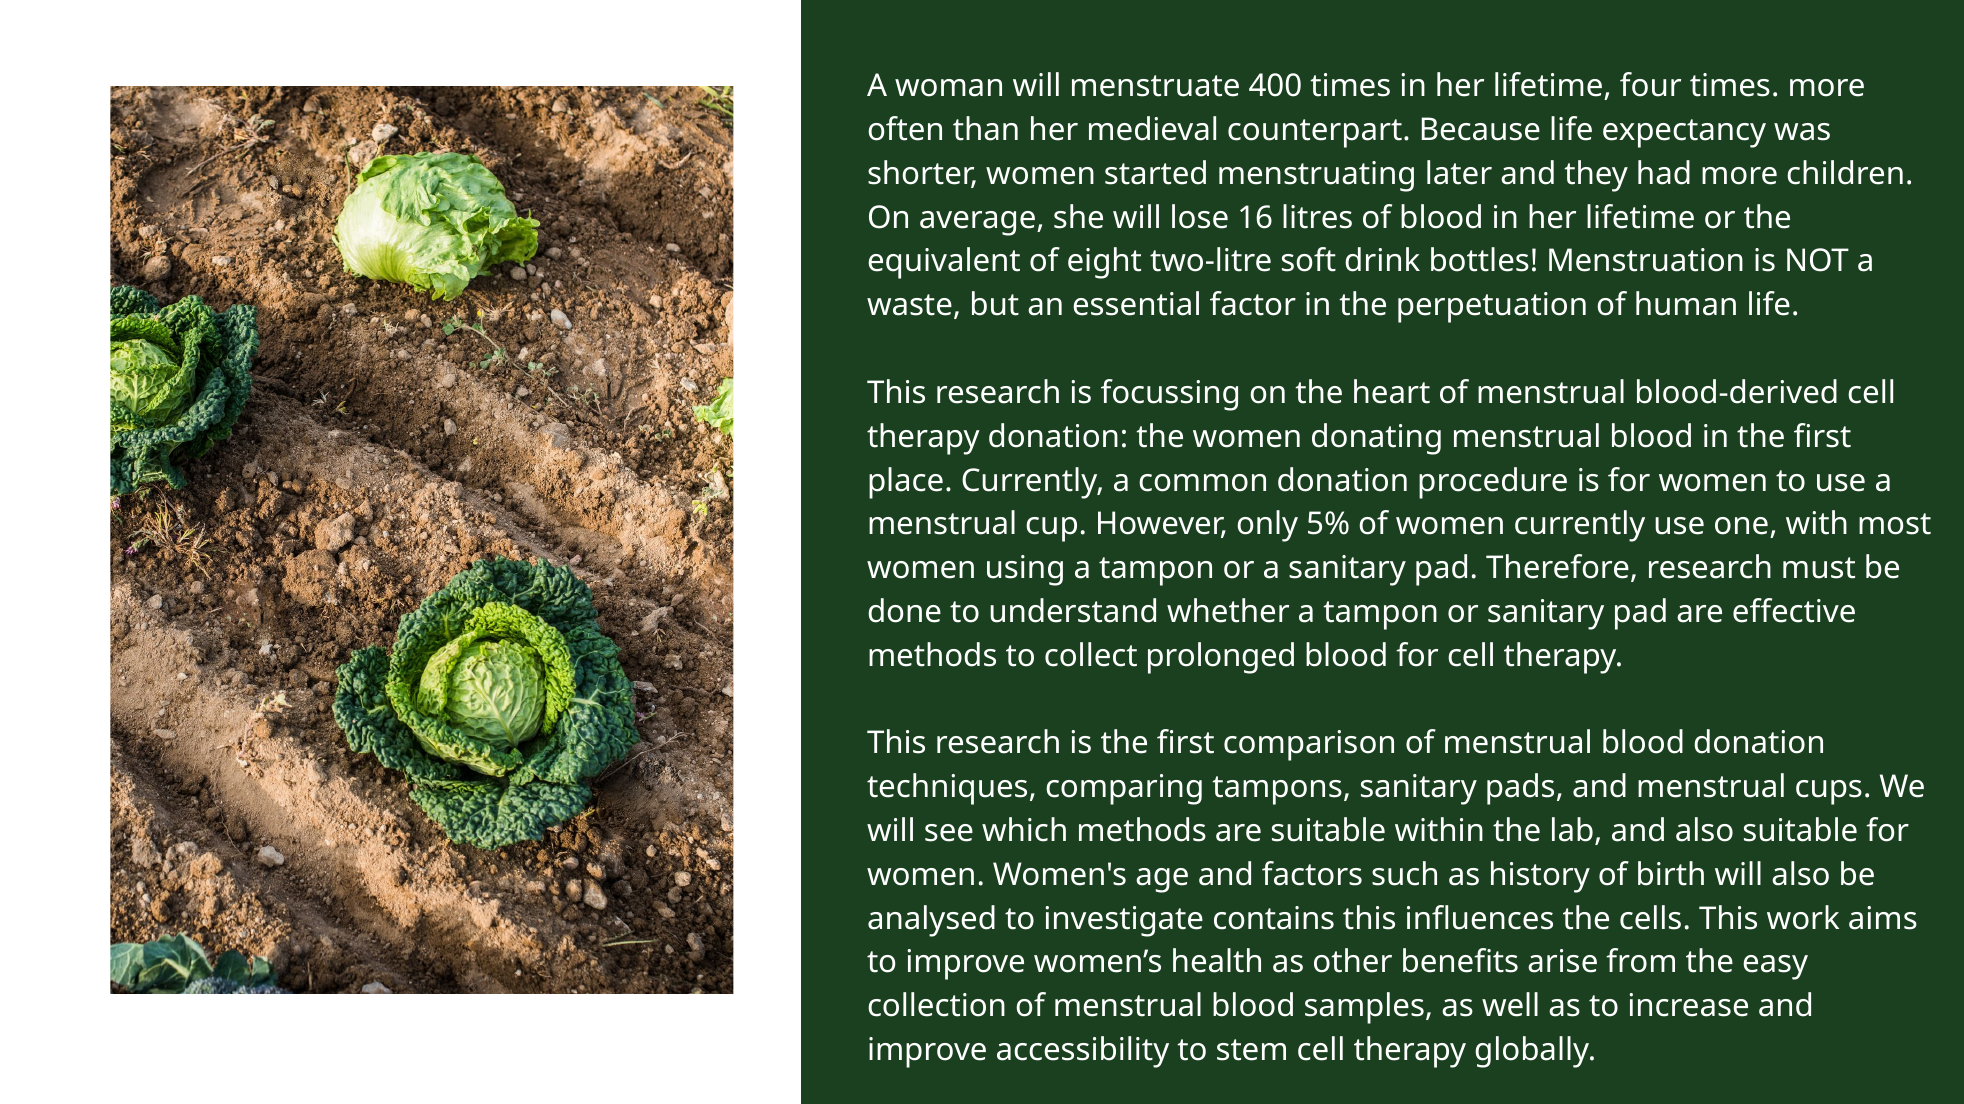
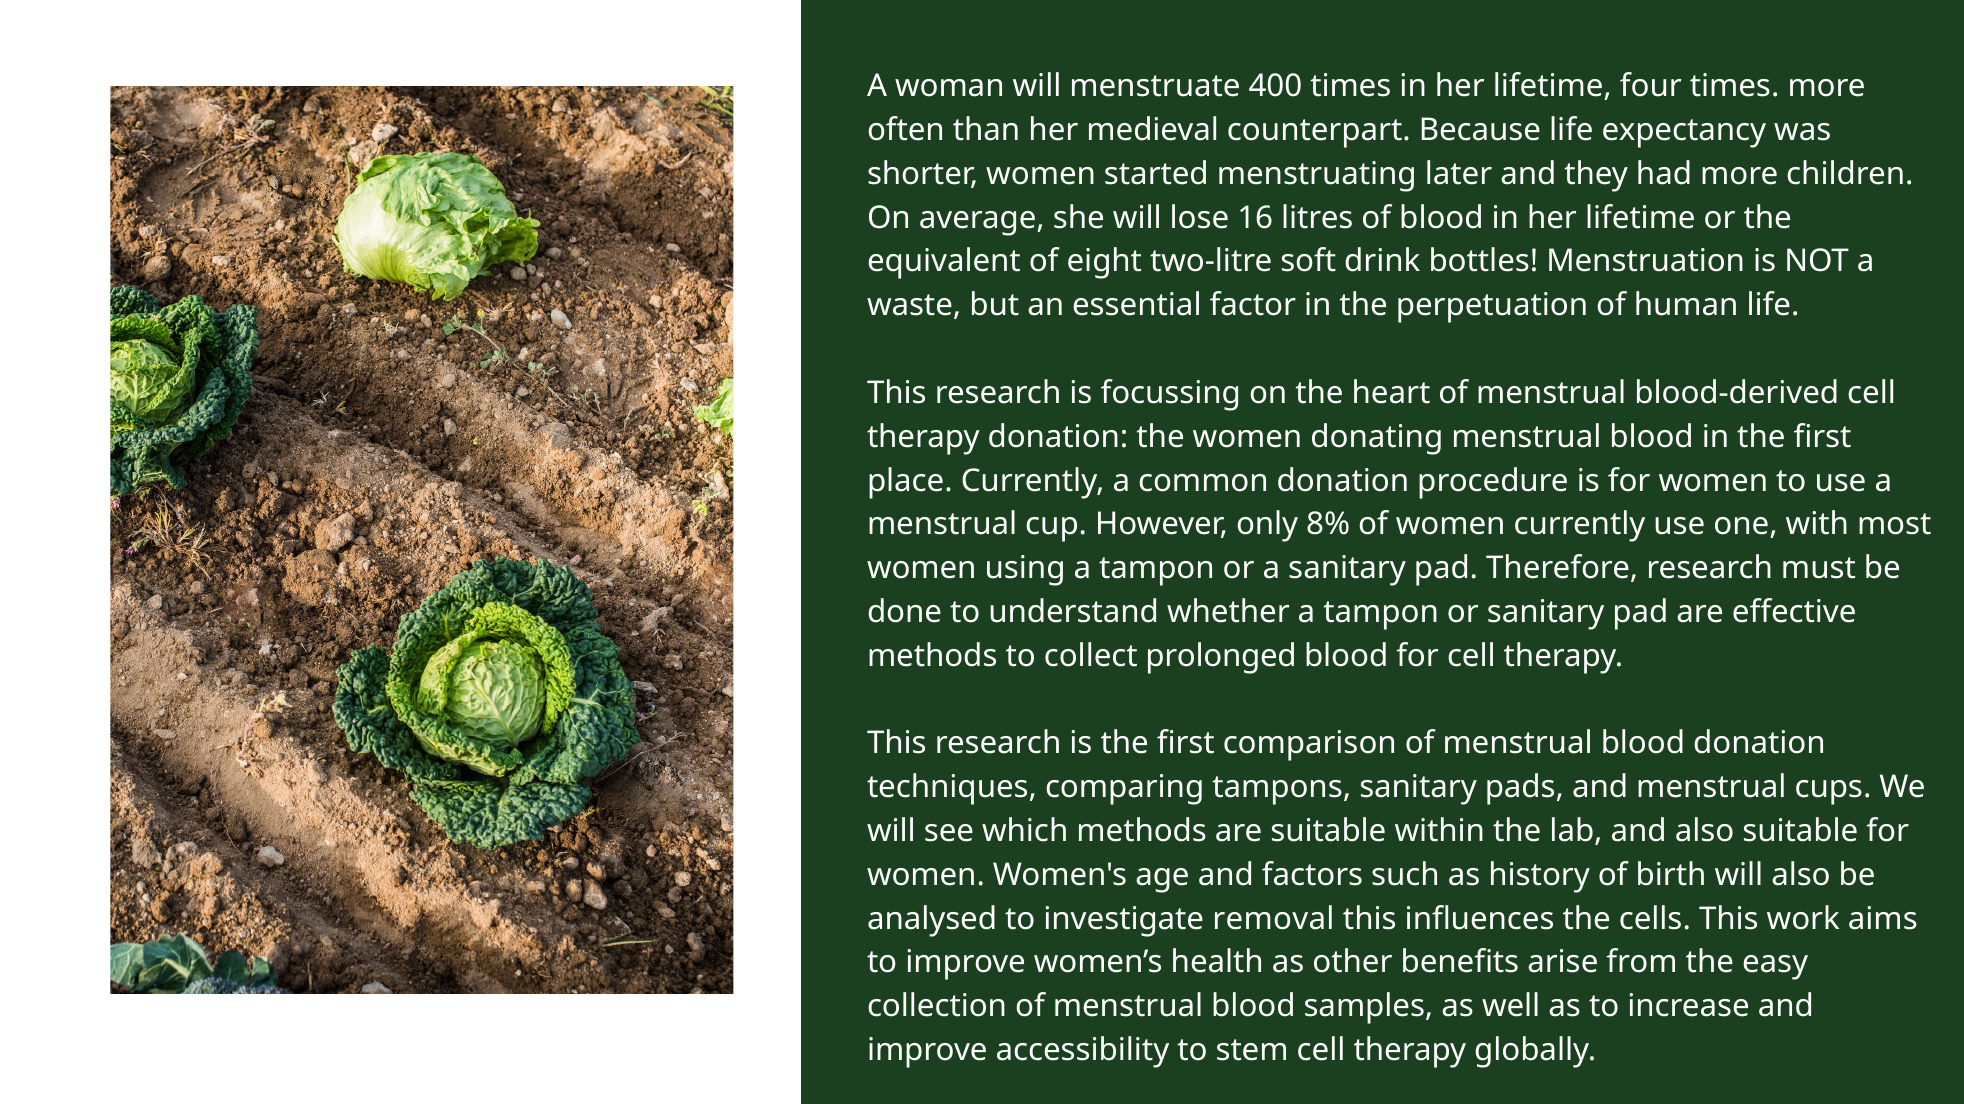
5%: 5% -> 8%
contains: contains -> removal
